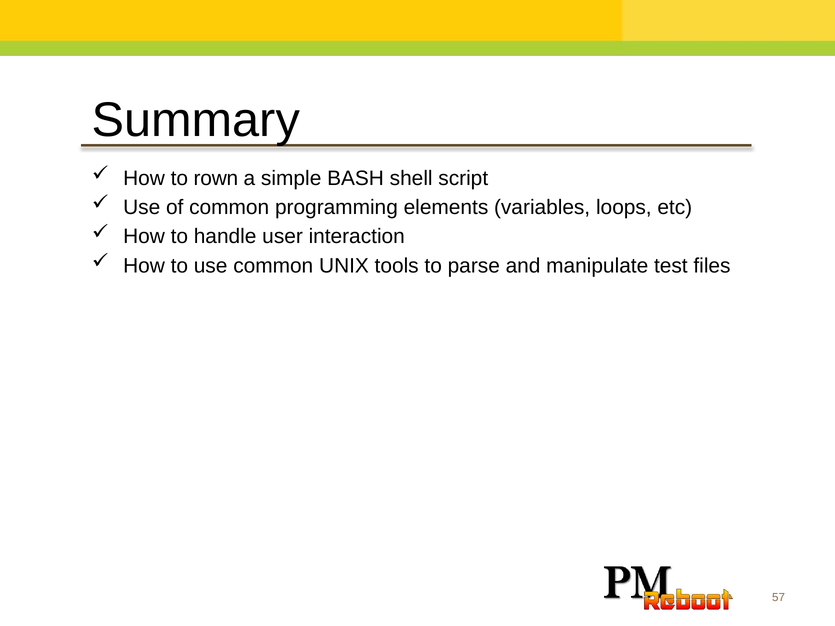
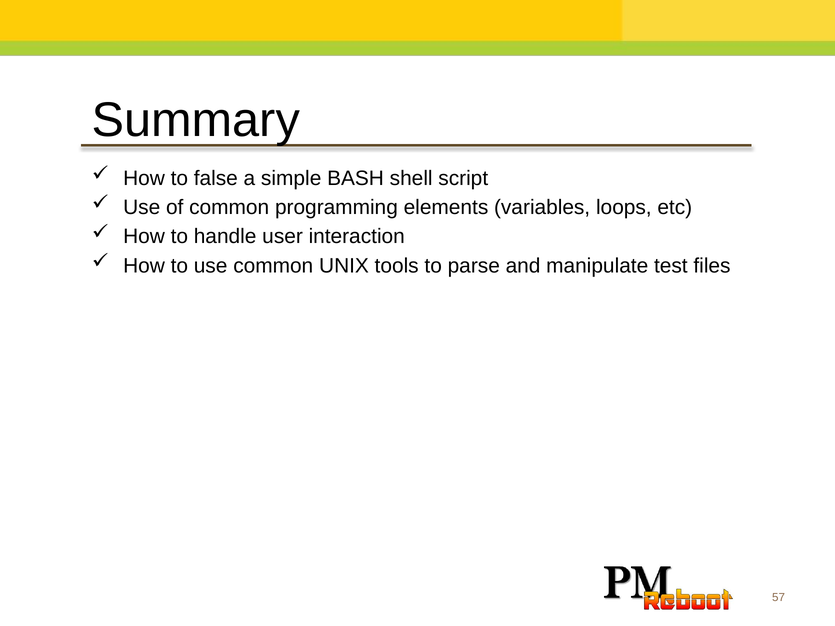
rown: rown -> false
